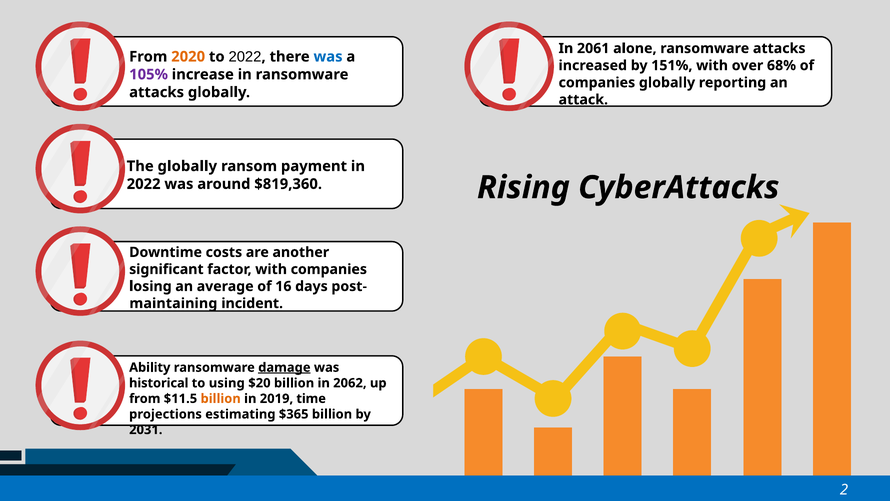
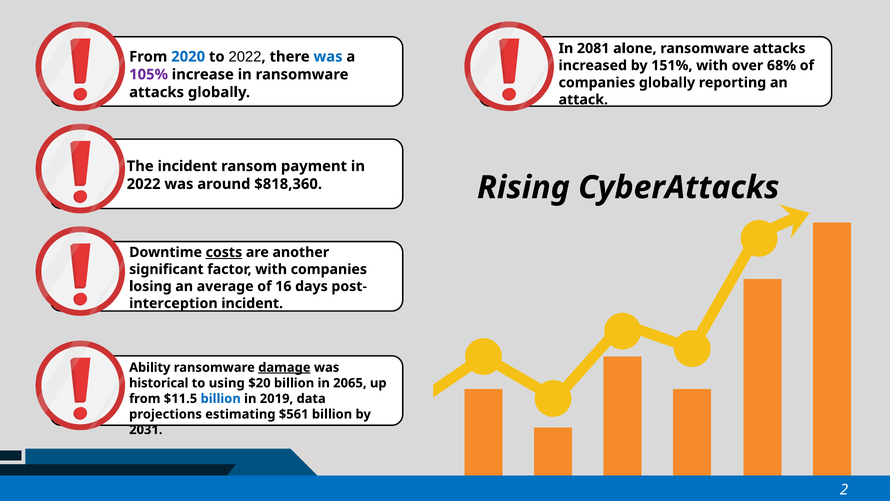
2061: 2061 -> 2081
2020 colour: orange -> blue
The globally: globally -> incident
$819,360: $819,360 -> $818,360
costs underline: none -> present
maintaining: maintaining -> interception
2062: 2062 -> 2065
billion at (221, 398) colour: orange -> blue
time: time -> data
$365: $365 -> $561
